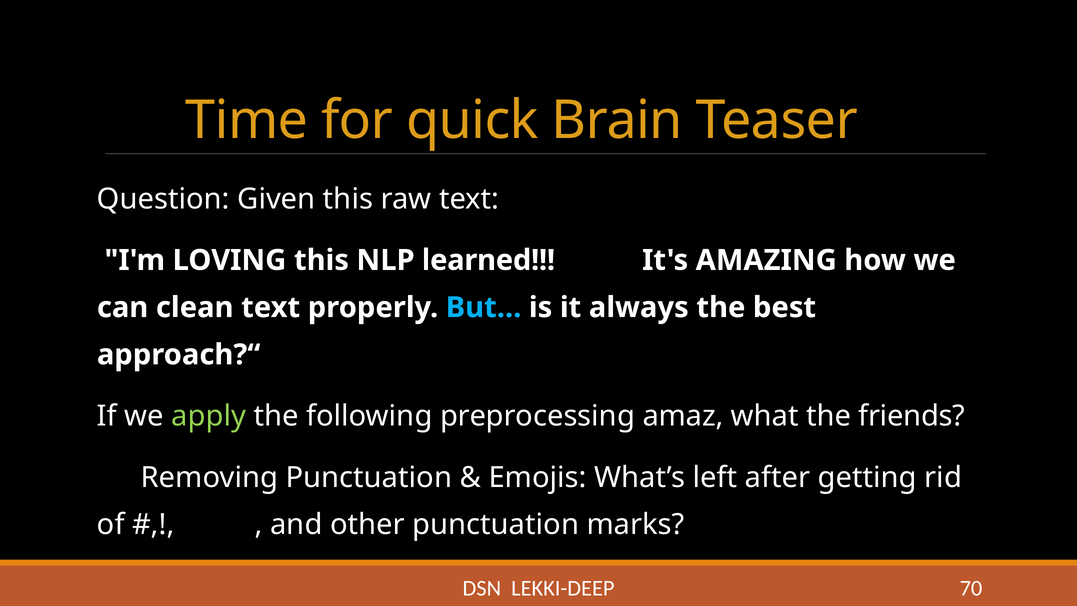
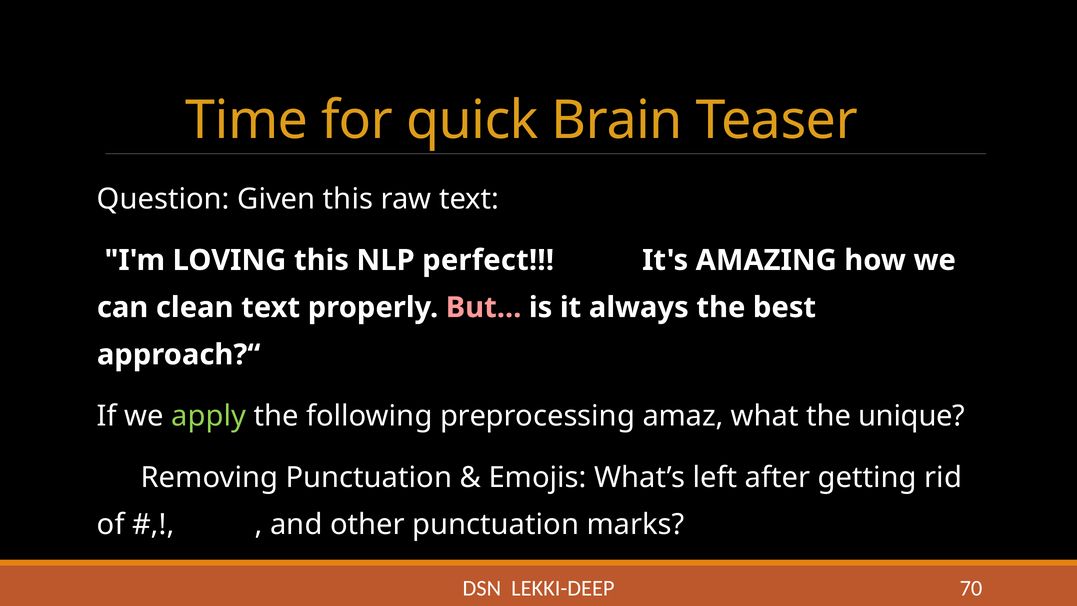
learned: learned -> perfect
But colour: light blue -> pink
friends: friends -> unique
